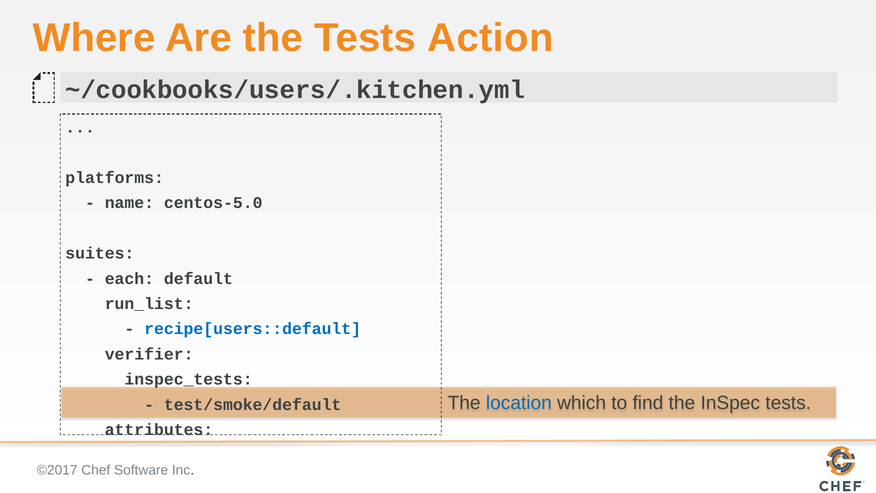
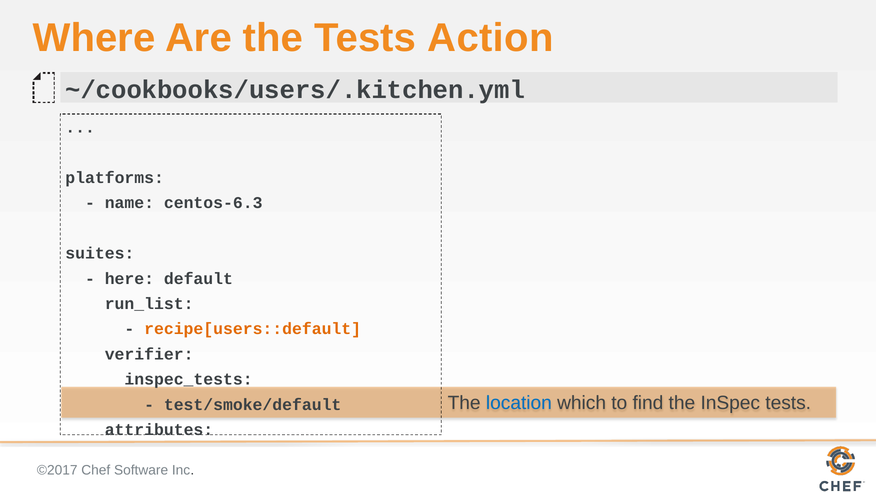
centos-5.0: centos-5.0 -> centos-6.3
each: each -> here
recipe[users::default colour: blue -> orange
